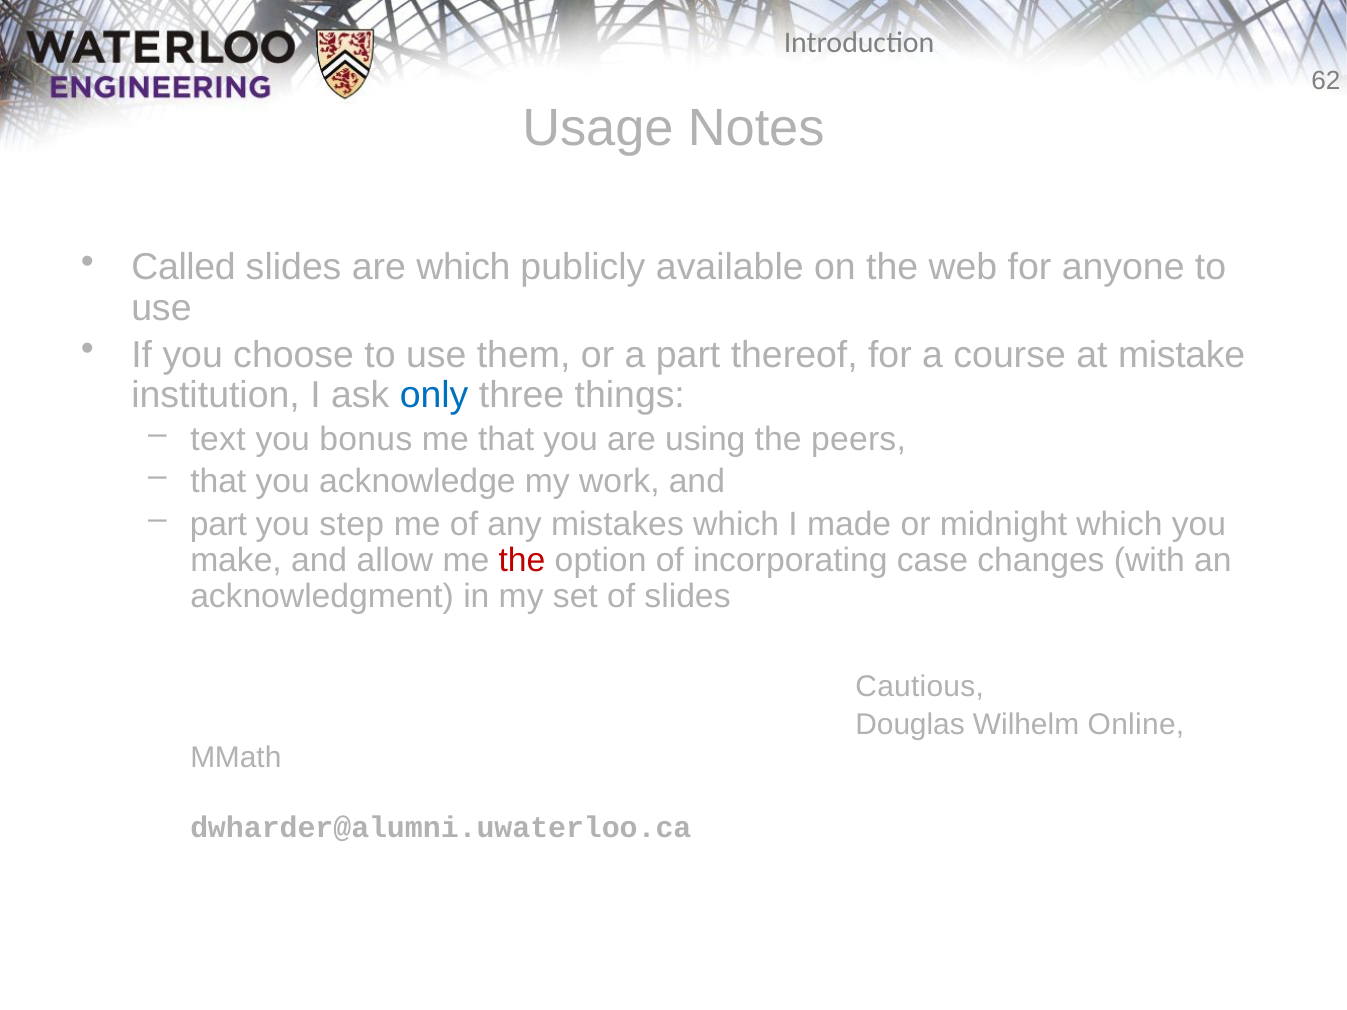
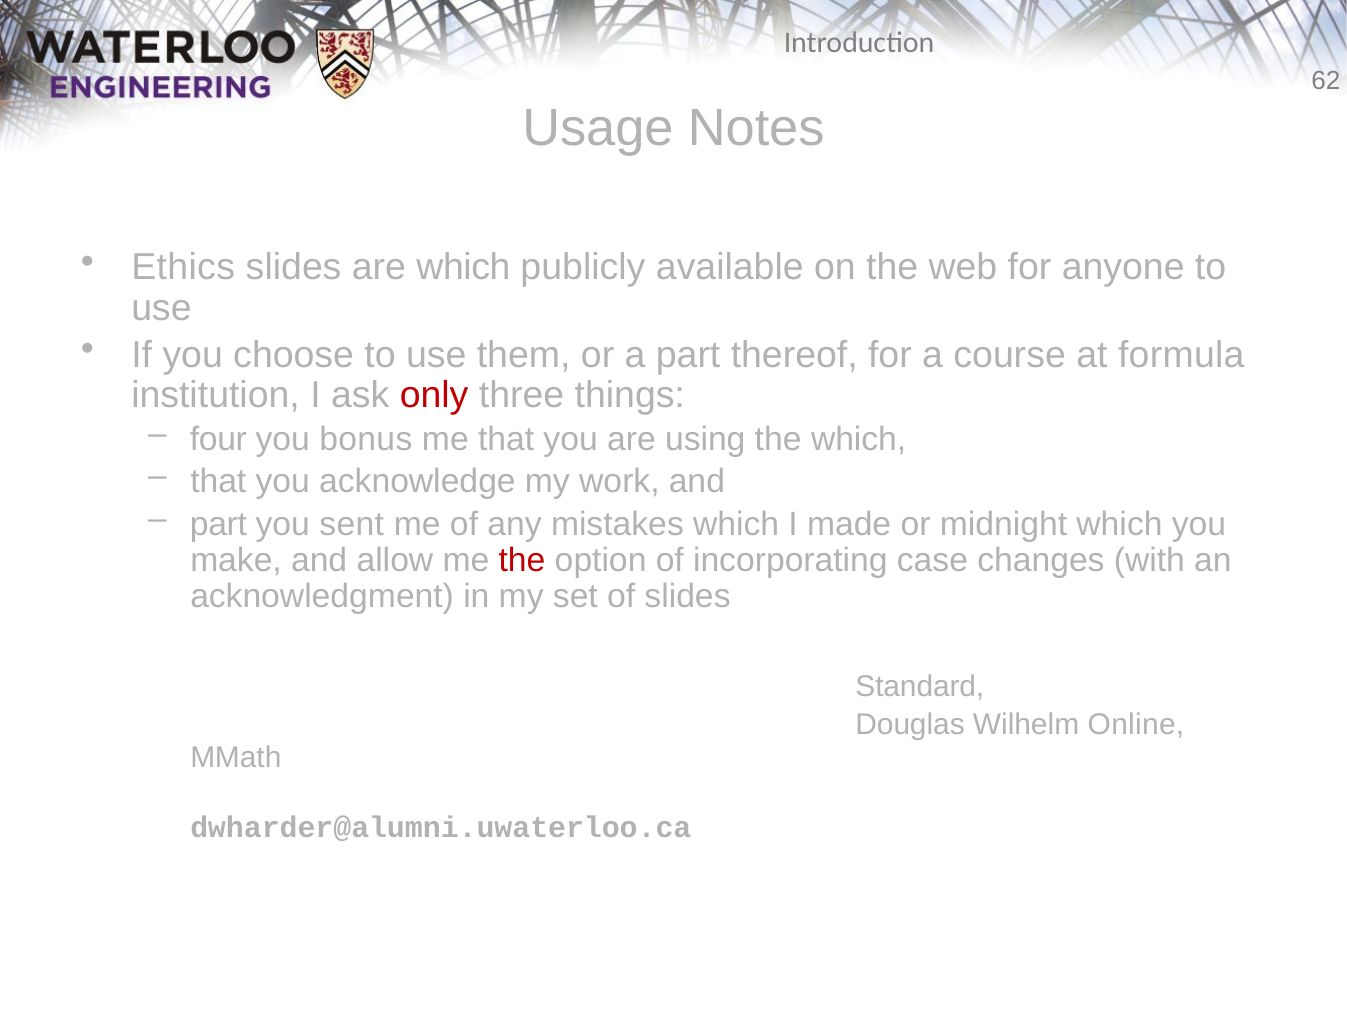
Called: Called -> Ethics
mistake: mistake -> formula
only colour: blue -> red
text: text -> four
the peers: peers -> which
step: step -> sent
Cautious: Cautious -> Standard
